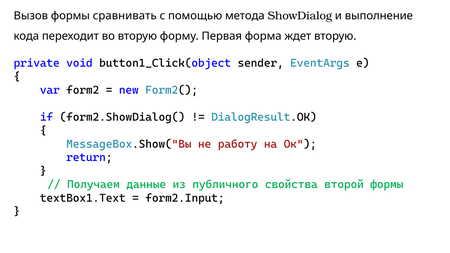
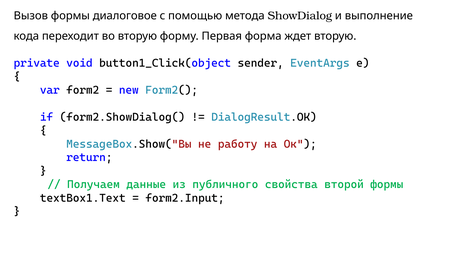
сравнивать: сравнивать -> диалоговое
